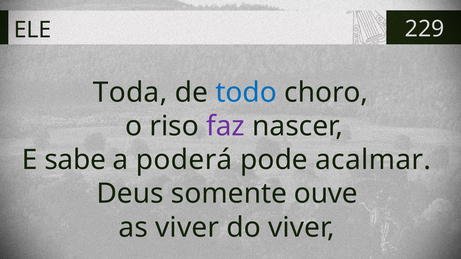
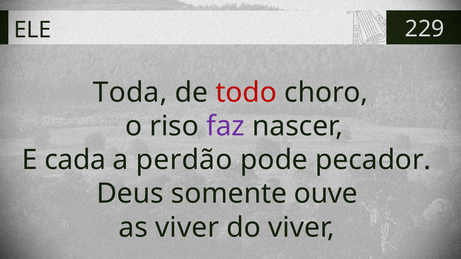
todo colour: blue -> red
sabe: sabe -> cada
poderá: poderá -> perdão
acalmar: acalmar -> pecador
